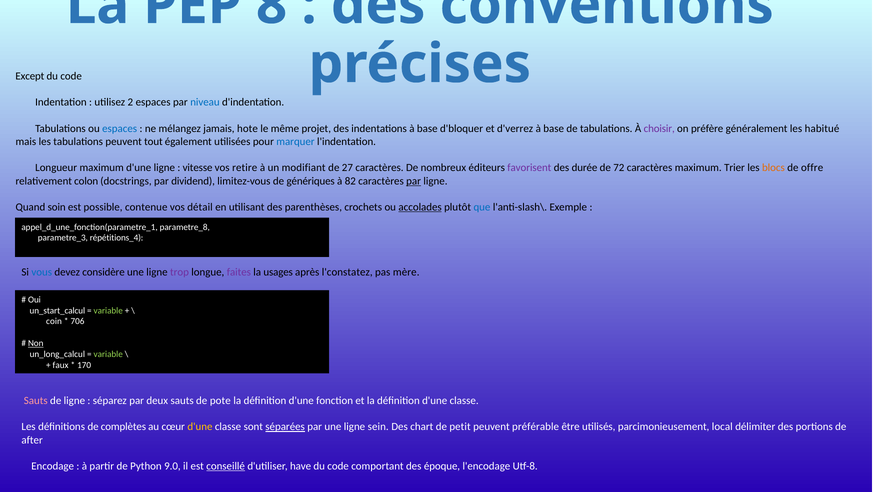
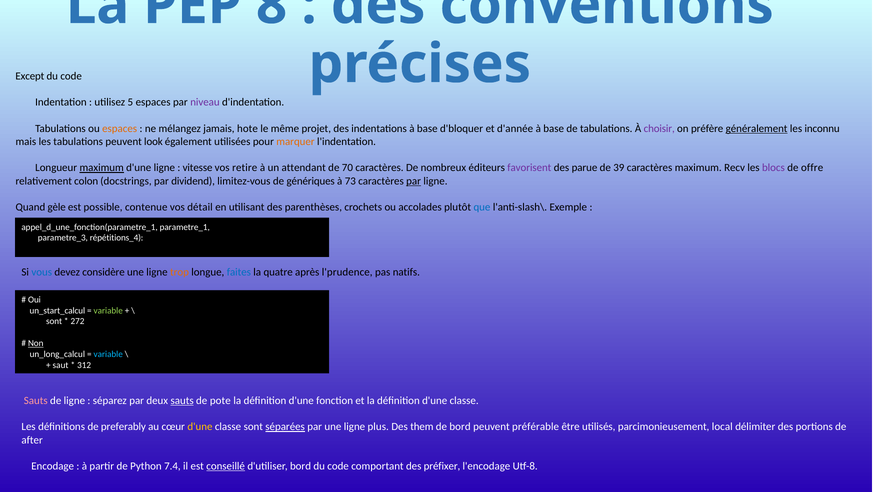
2: 2 -> 5
niveau colour: blue -> purple
espaces at (120, 128) colour: blue -> orange
d'verrez: d'verrez -> d'année
généralement underline: none -> present
habitué: habitué -> inconnu
tout: tout -> look
marquer colour: blue -> orange
maximum at (102, 168) underline: none -> present
modifiant: modifiant -> attendant
27: 27 -> 70
durée: durée -> parue
72: 72 -> 39
Trier: Trier -> Recv
blocs colour: orange -> purple
82: 82 -> 73
soin: soin -> gèle
accolades underline: present -> none
parametre_8: parametre_8 -> parametre_1
trop colour: purple -> orange
faites colour: purple -> blue
usages: usages -> quatre
l'constatez: l'constatez -> l'prudence
mère: mère -> natifs
coin at (54, 321): coin -> sont
706: 706 -> 272
variable at (108, 354) colour: light green -> light blue
faux: faux -> saut
170: 170 -> 312
sauts at (182, 400) underline: none -> present
complètes: complètes -> preferably
sein: sein -> plus
chart: chart -> them
de petit: petit -> bord
9.0: 9.0 -> 7.4
d'utiliser have: have -> bord
époque: époque -> préfixer
